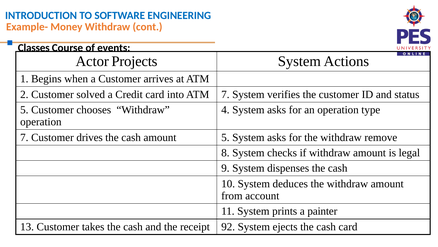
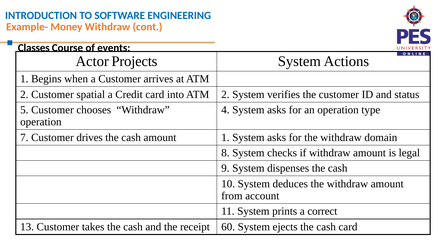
solved: solved -> spatial
into ATM 7: 7 -> 2
amount 5: 5 -> 1
remove: remove -> domain
painter: painter -> correct
92: 92 -> 60
